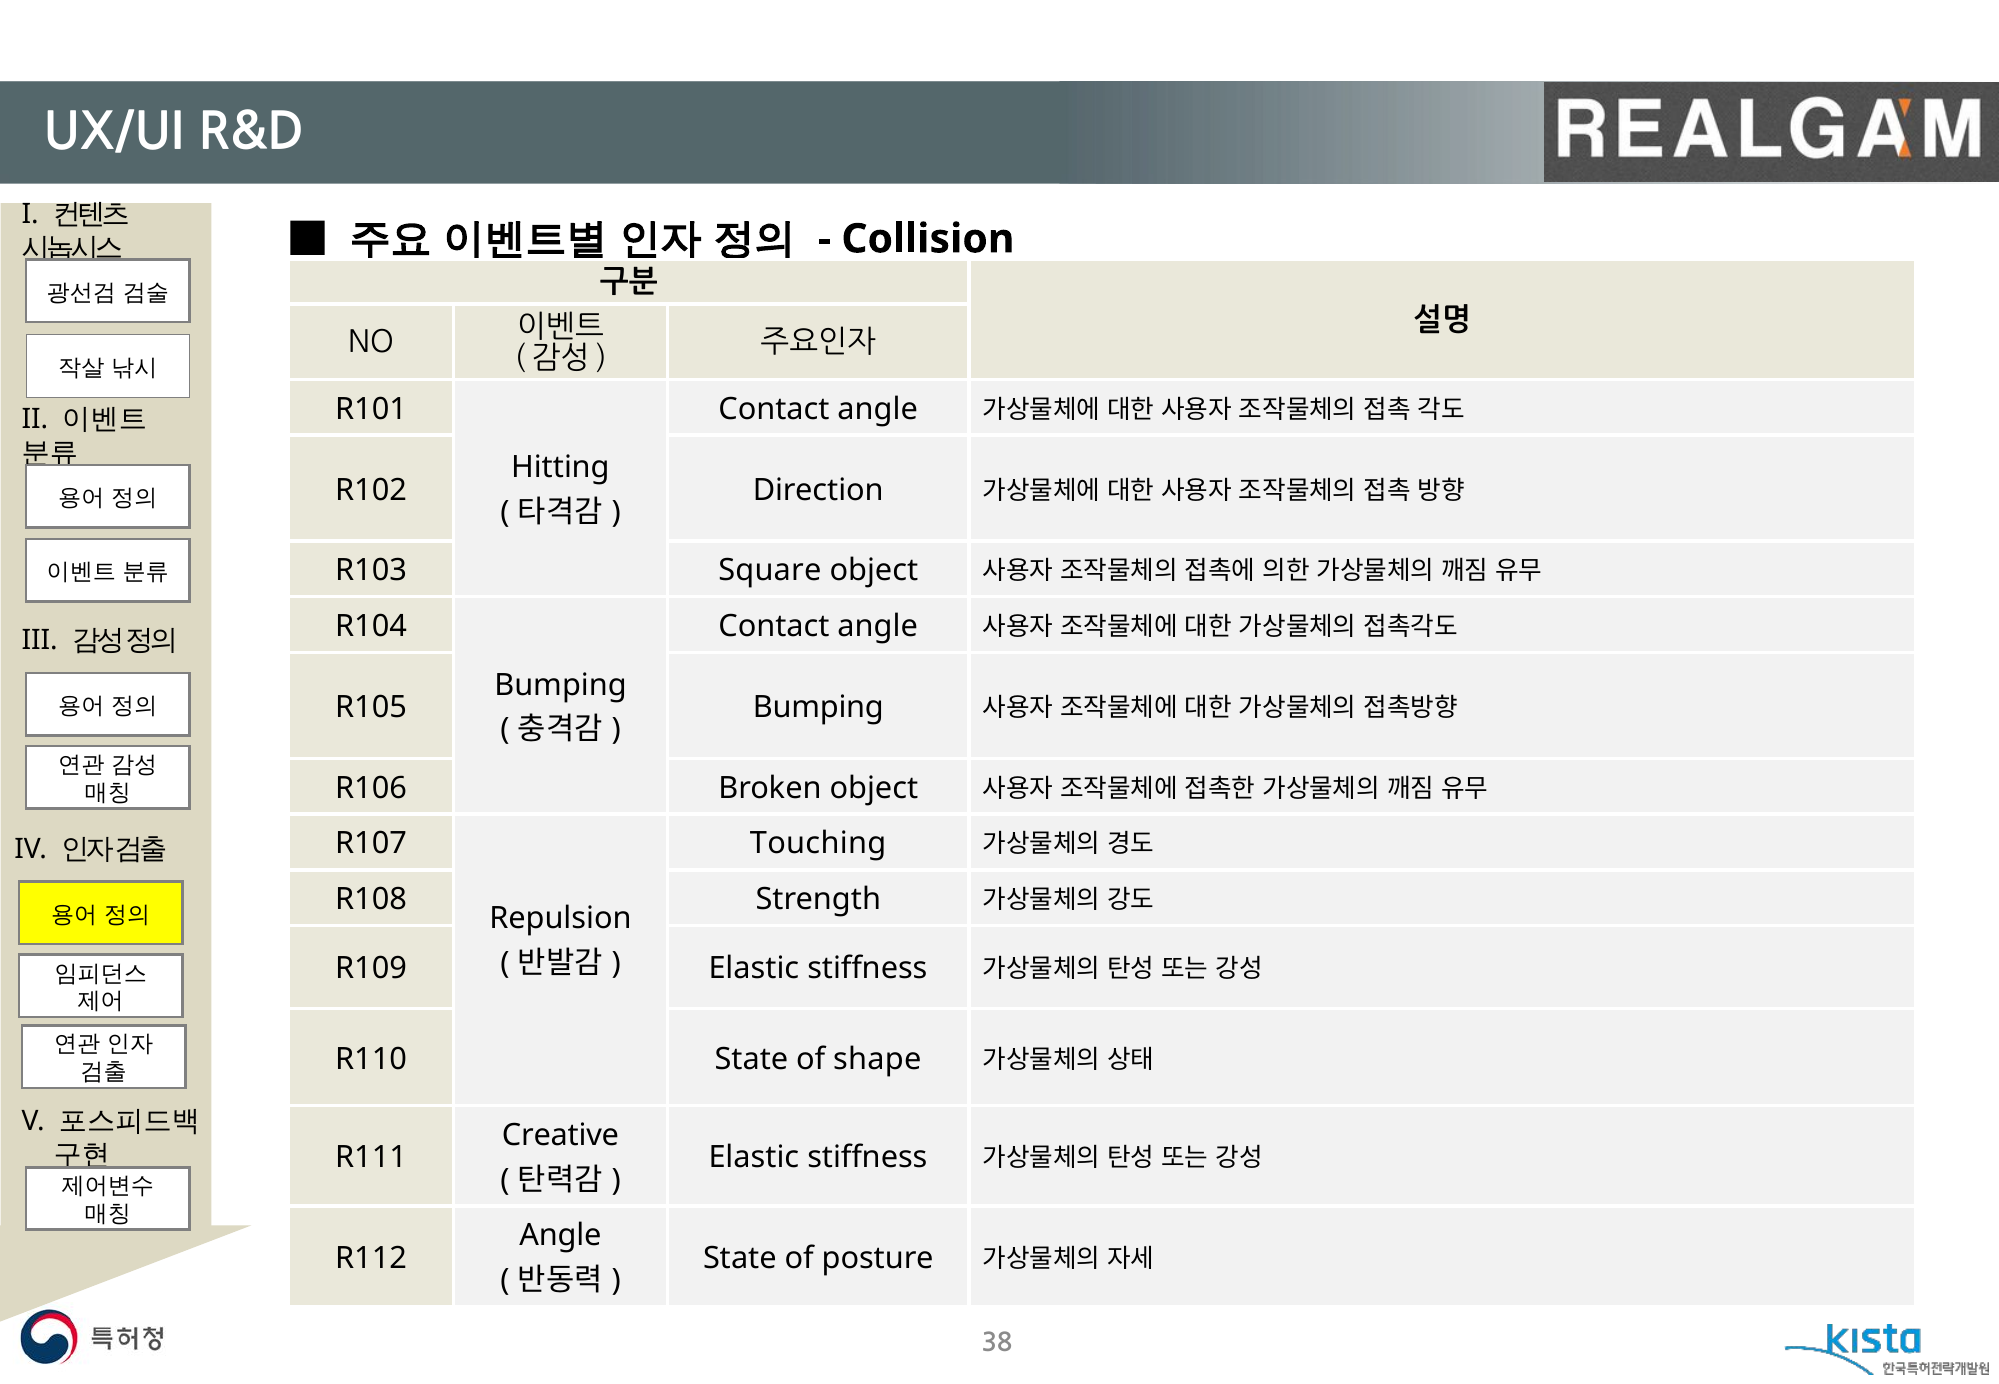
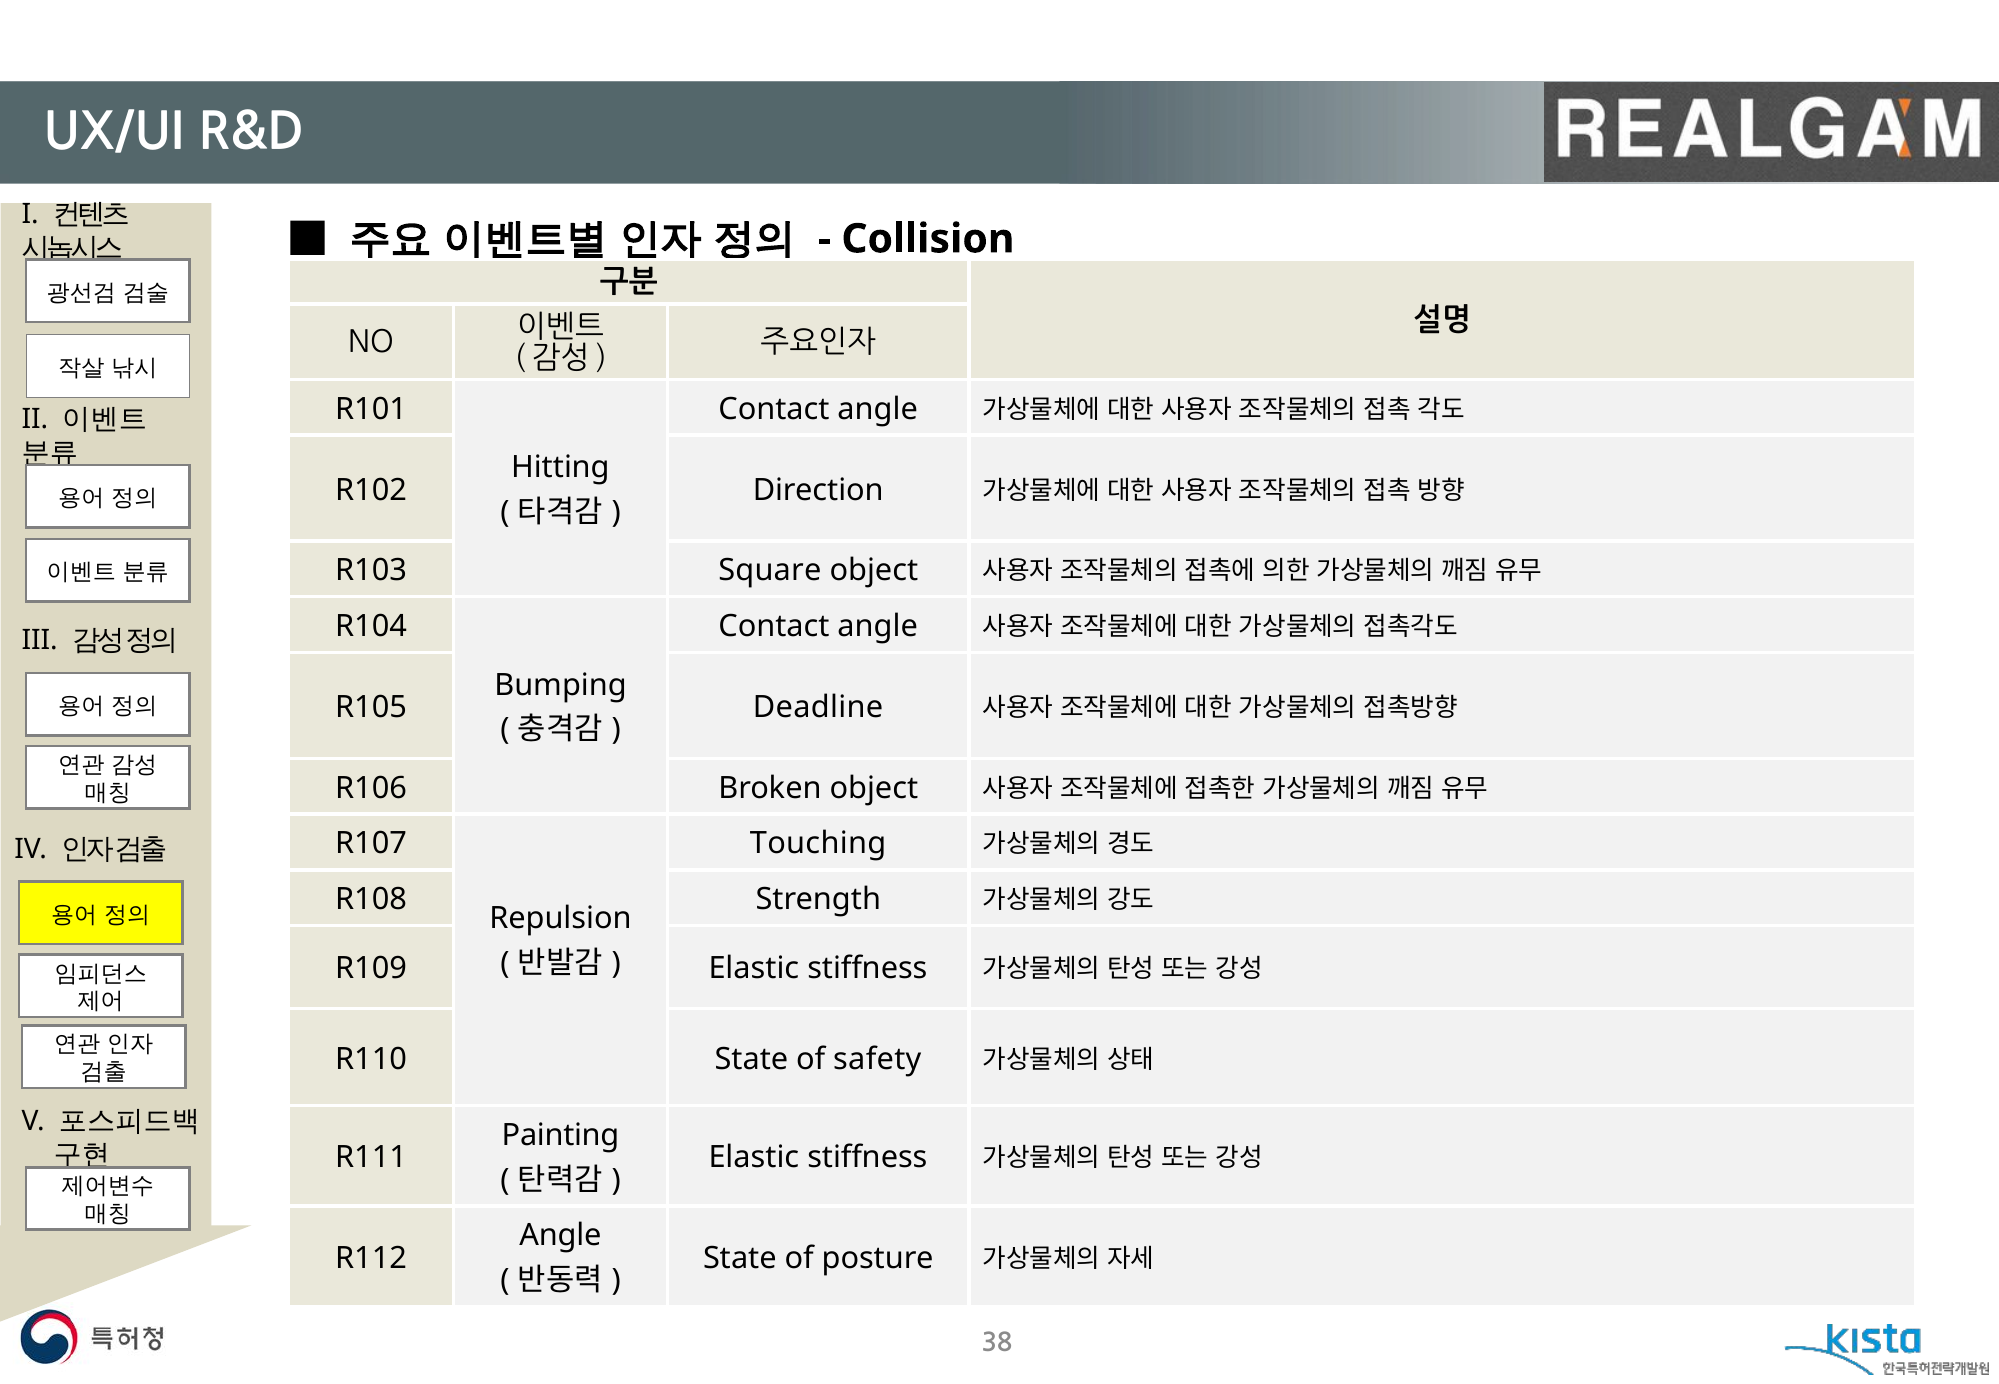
R105 Bumping: Bumping -> Deadline
shape: shape -> safety
Creative: Creative -> Painting
